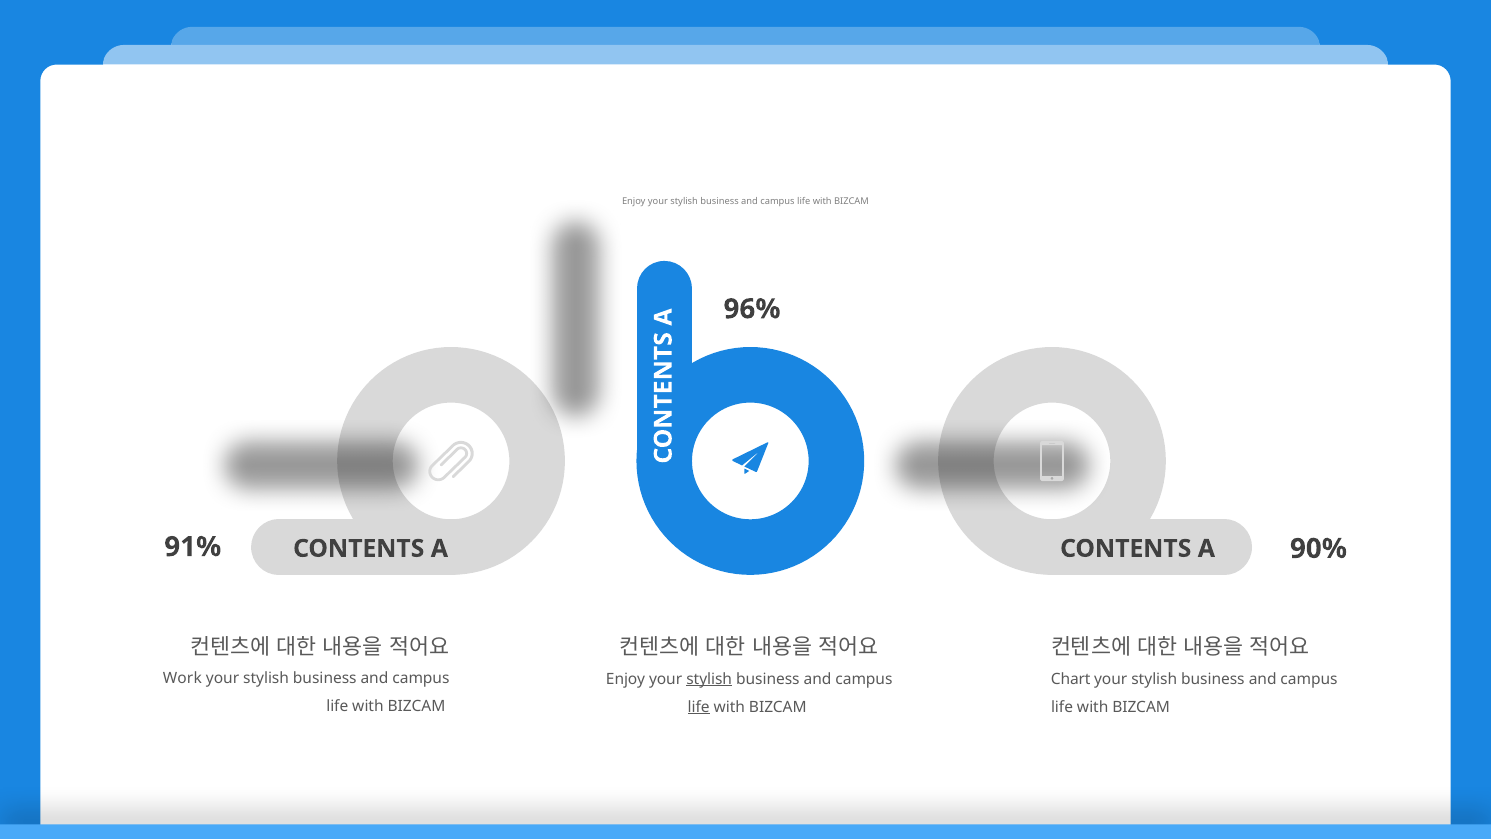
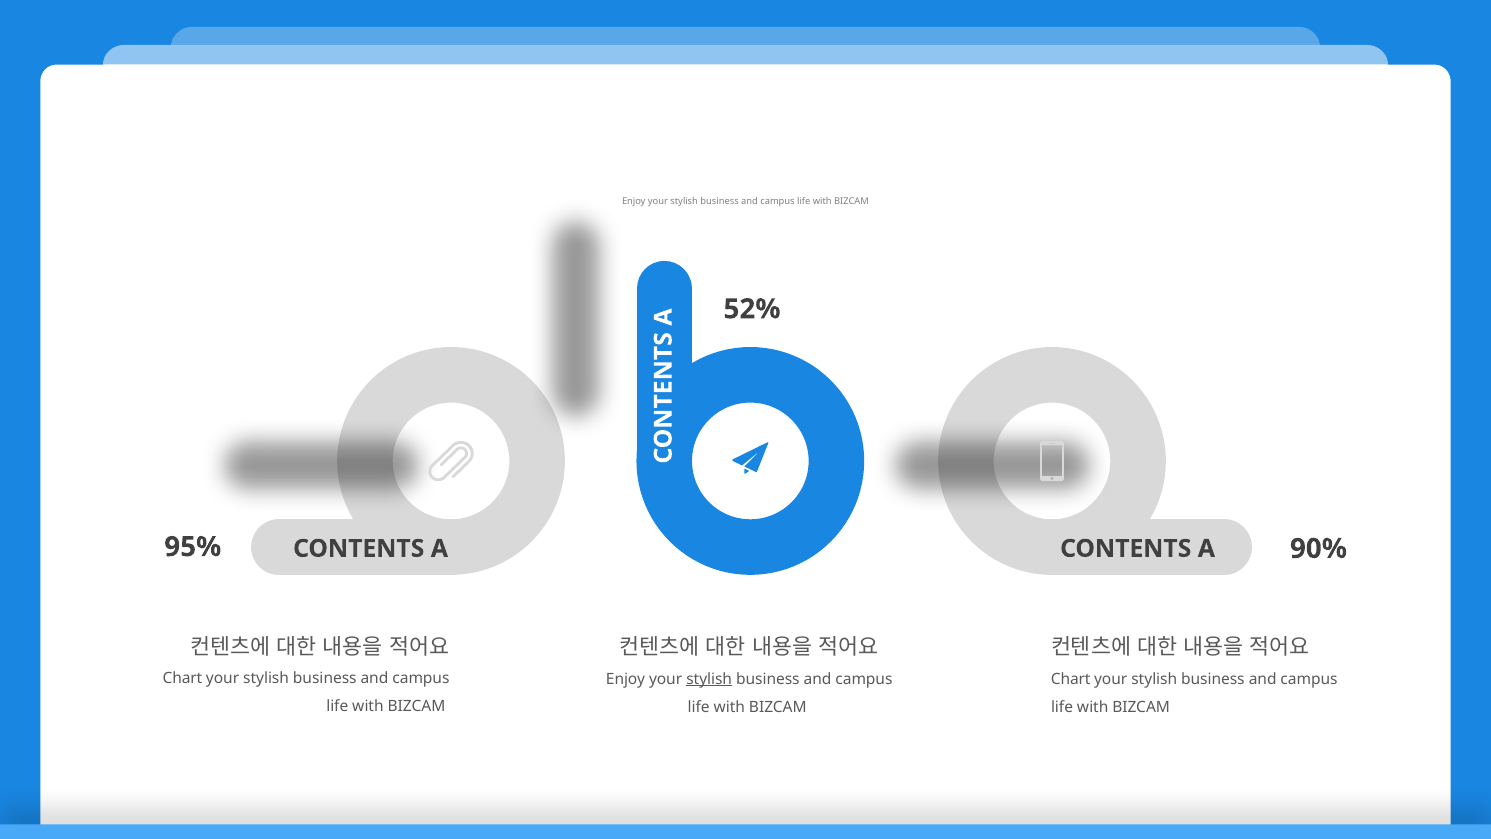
96%: 96% -> 52%
91%: 91% -> 95%
Work at (182, 678): Work -> Chart
life at (699, 707) underline: present -> none
